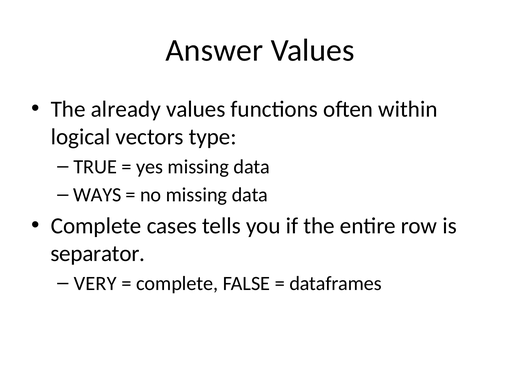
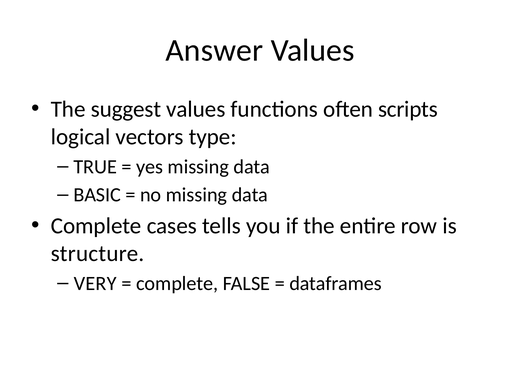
already: already -> suggest
within: within -> scripts
WAYS: WAYS -> BASIC
separator: separator -> structure
